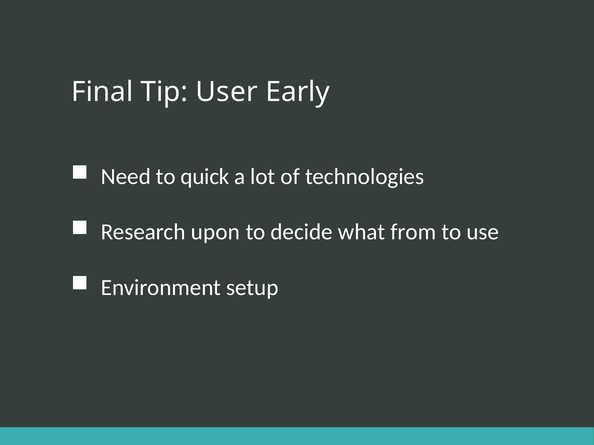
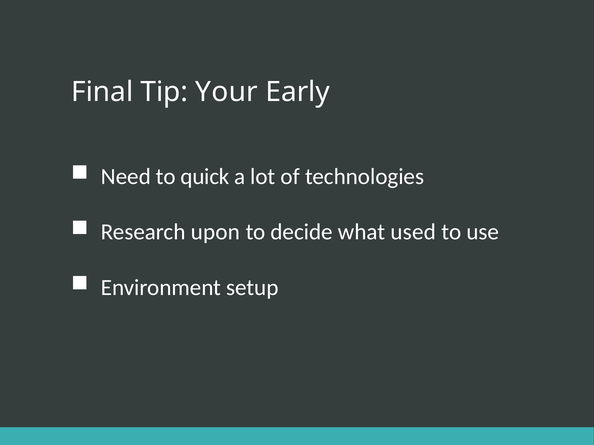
User: User -> Your
from: from -> used
